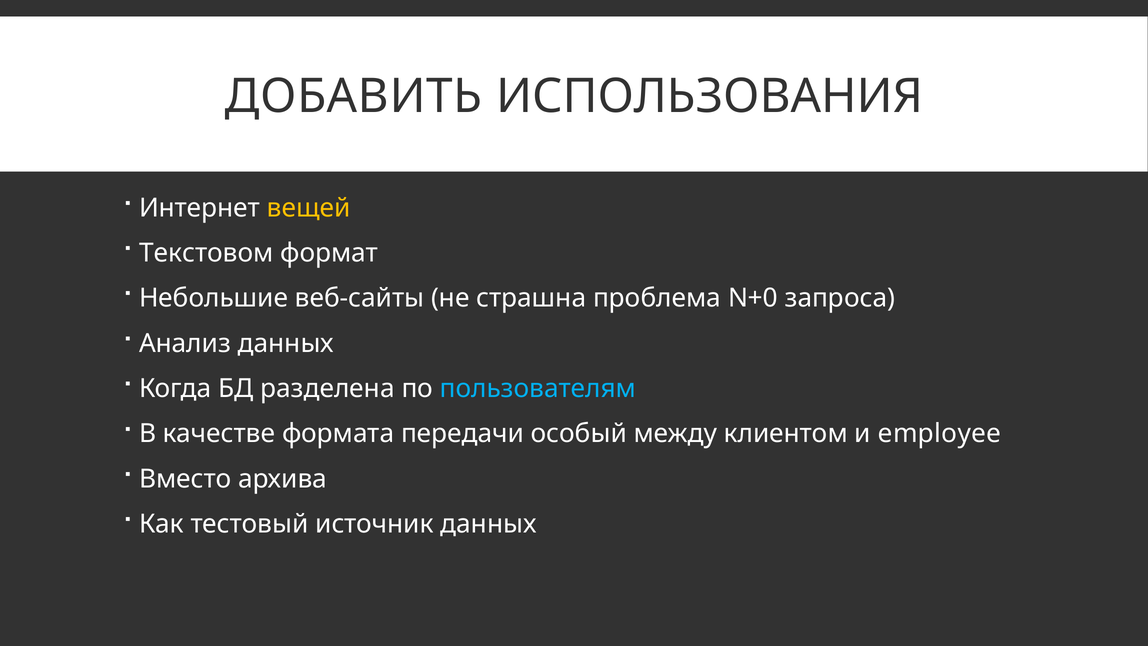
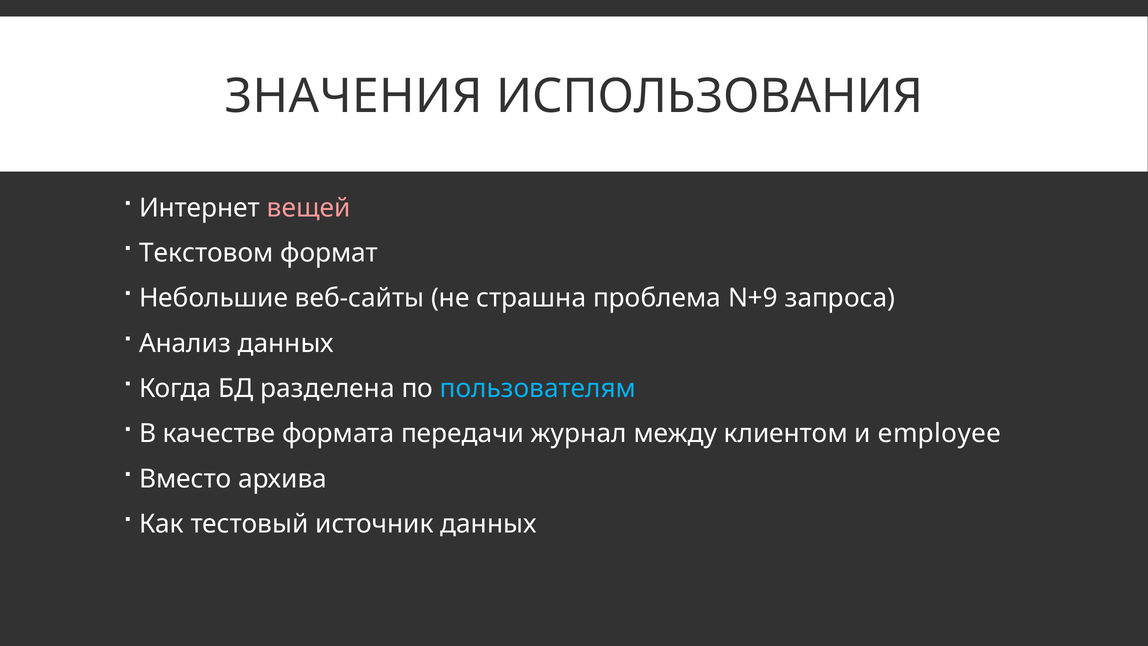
ДОБАВИТЬ: ДОБАВИТЬ -> ЗНАЧЕНИЯ
вещей colour: yellow -> pink
N+0: N+0 -> N+9
особый: особый -> журнал
